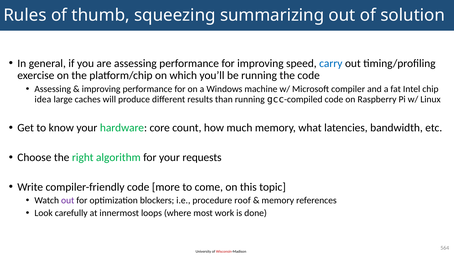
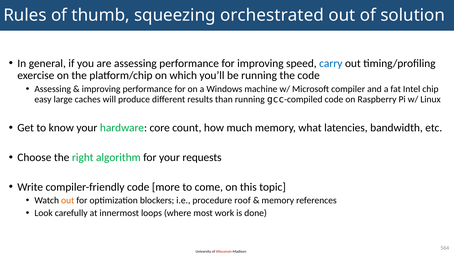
summarizing: summarizing -> orchestrated
idea: idea -> easy
out at (68, 201) colour: purple -> orange
